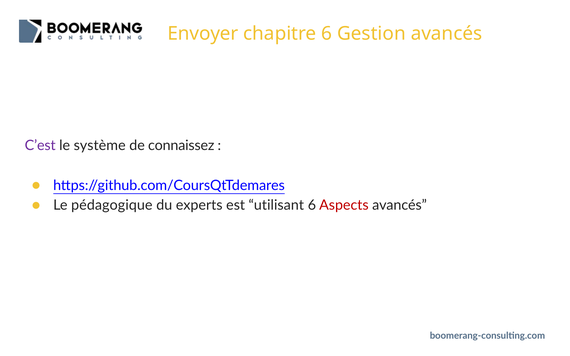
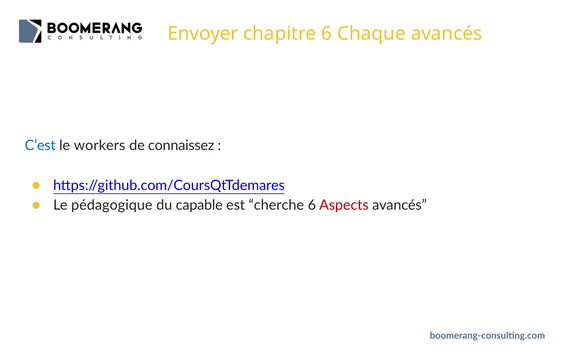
Gestion: Gestion -> Chaque
C’est colour: purple -> blue
système: système -> workers
experts: experts -> capable
utilisant: utilisant -> cherche
